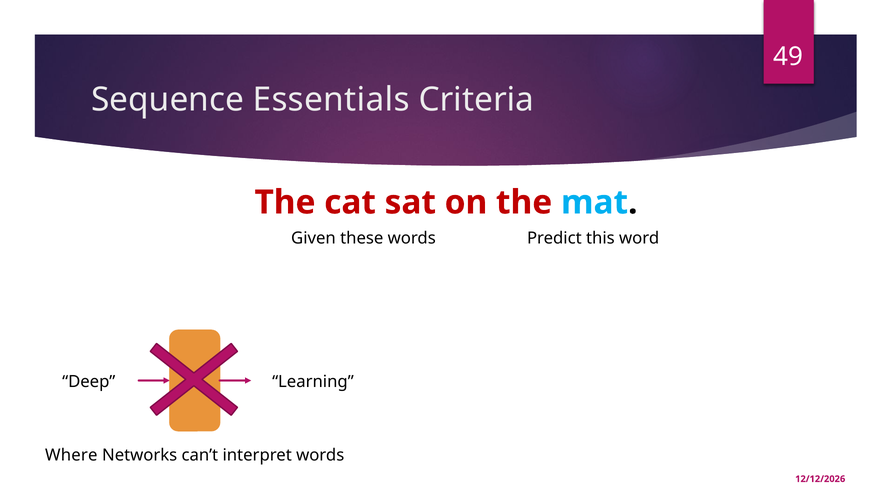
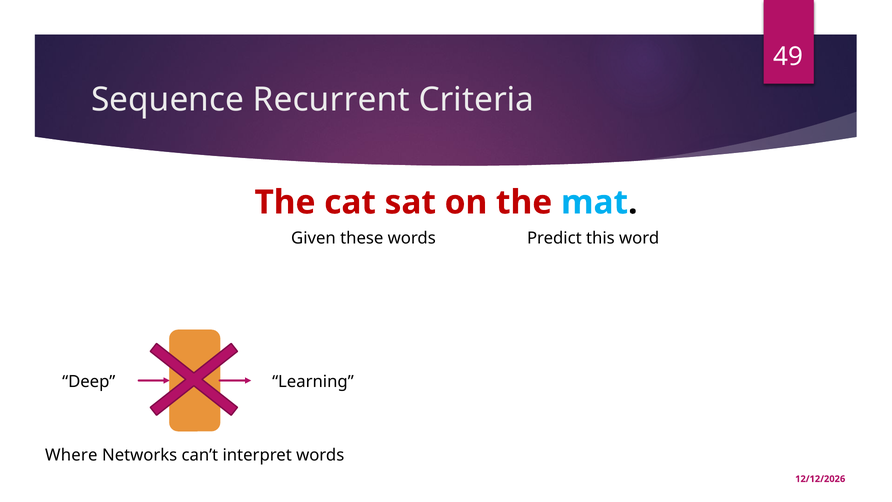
Essentials: Essentials -> Recurrent
